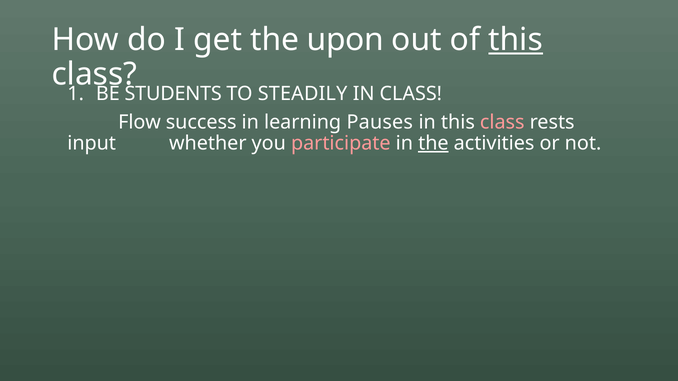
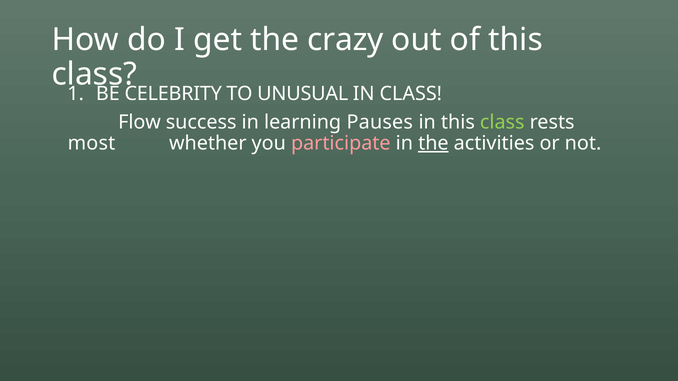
upon: upon -> crazy
this at (516, 40) underline: present -> none
STUDENTS: STUDENTS -> CELEBRITY
STEADILY: STEADILY -> UNUSUAL
class at (502, 122) colour: pink -> light green
input: input -> most
